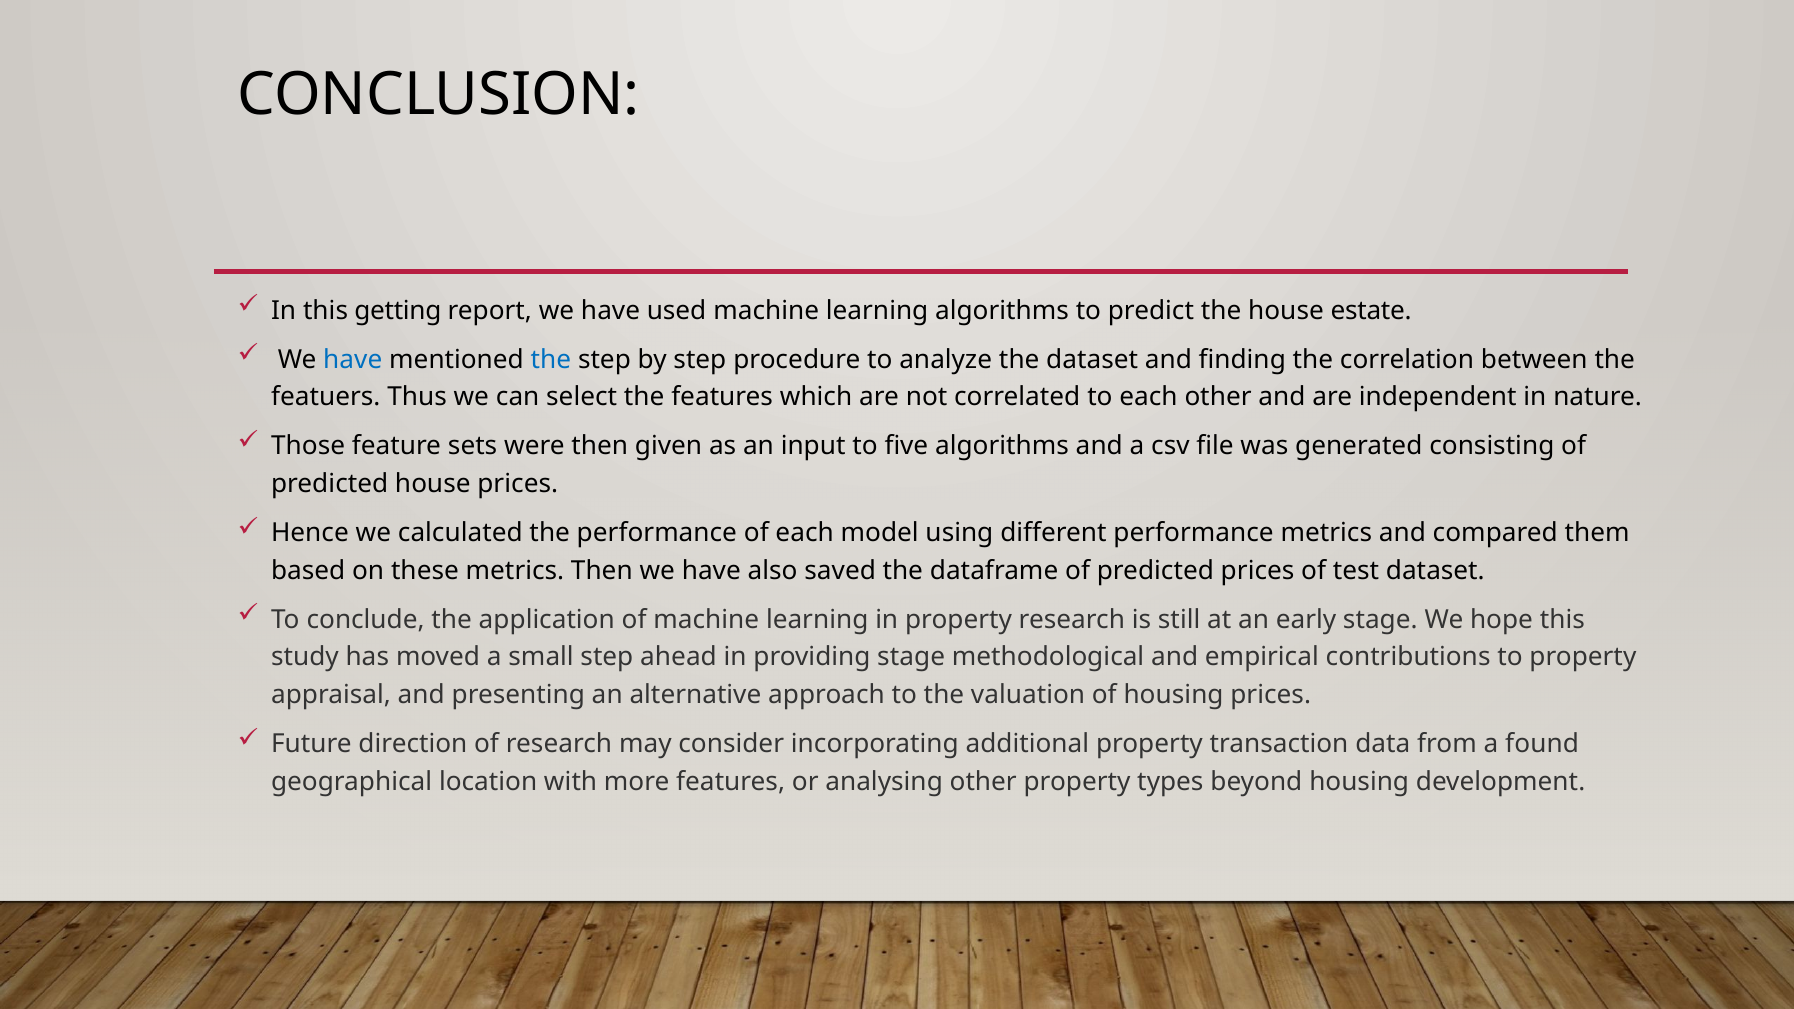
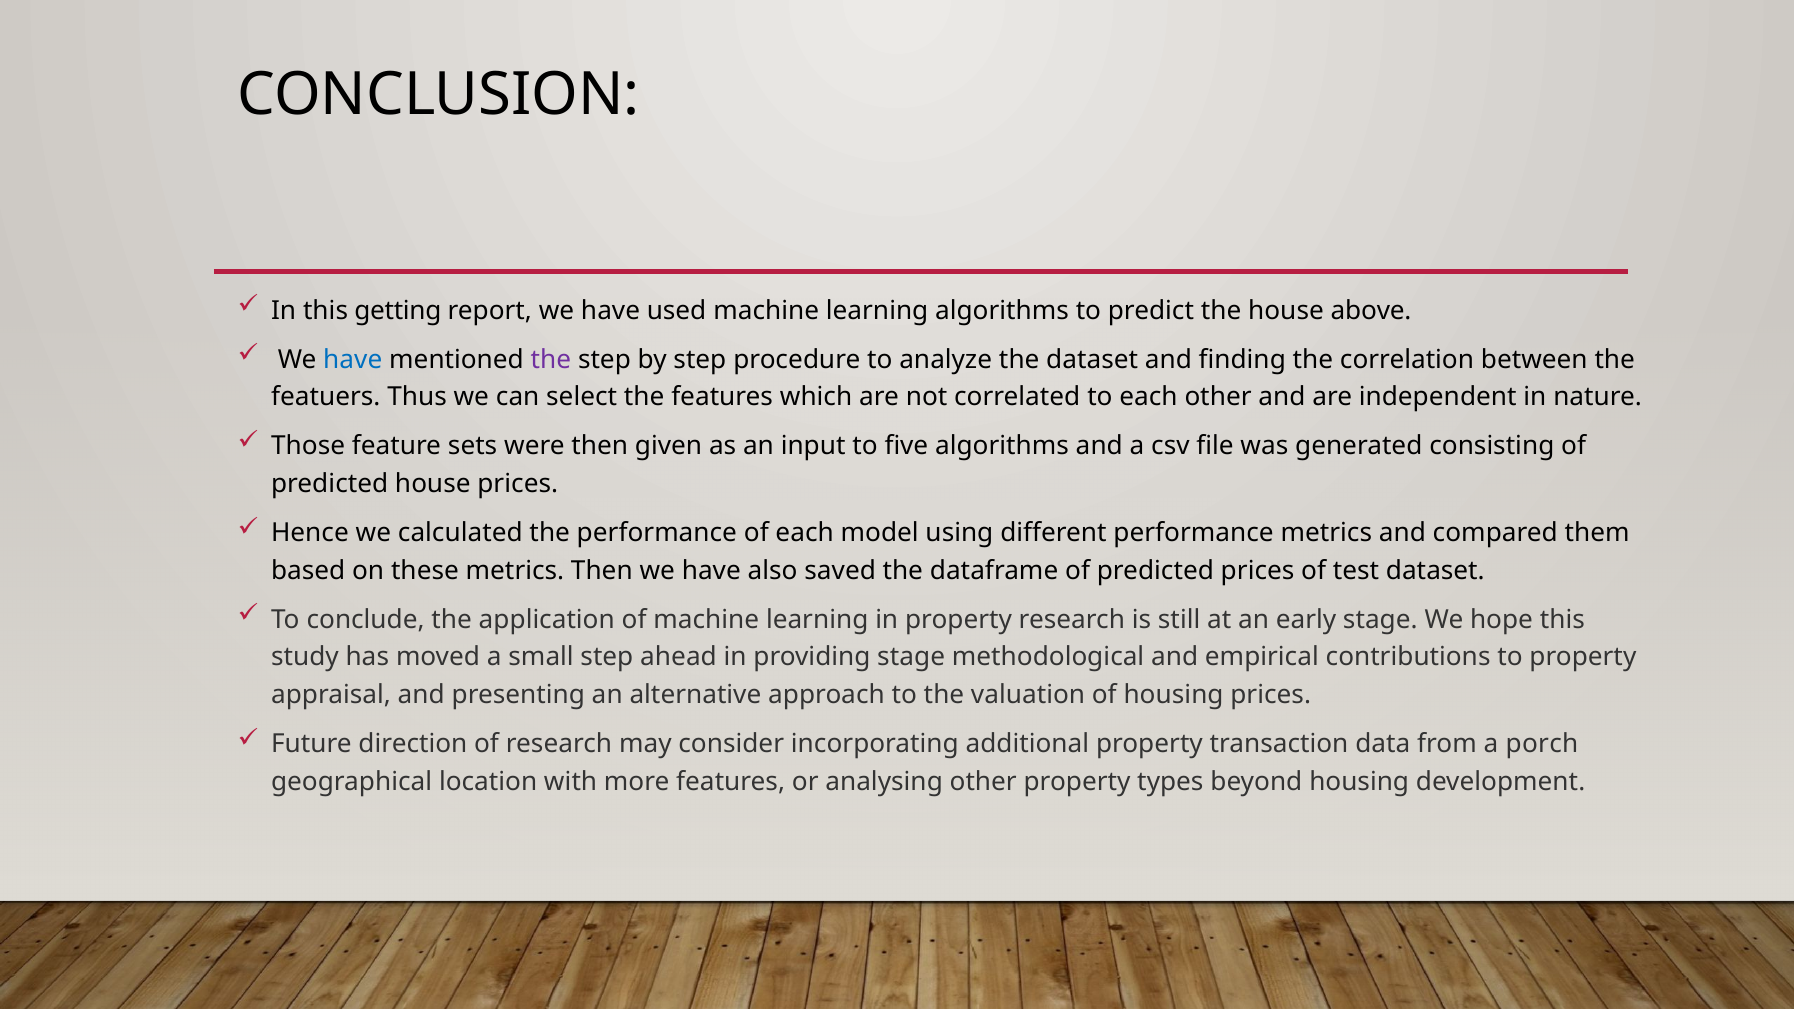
estate: estate -> above
the at (551, 360) colour: blue -> purple
found: found -> porch
